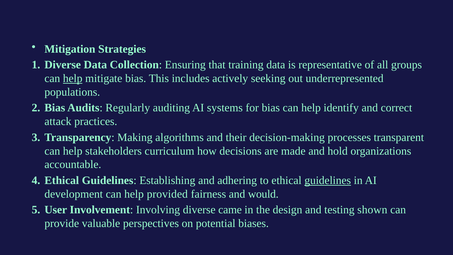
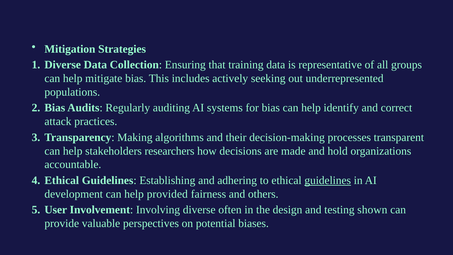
help at (73, 78) underline: present -> none
curriculum: curriculum -> researchers
would: would -> others
came: came -> often
